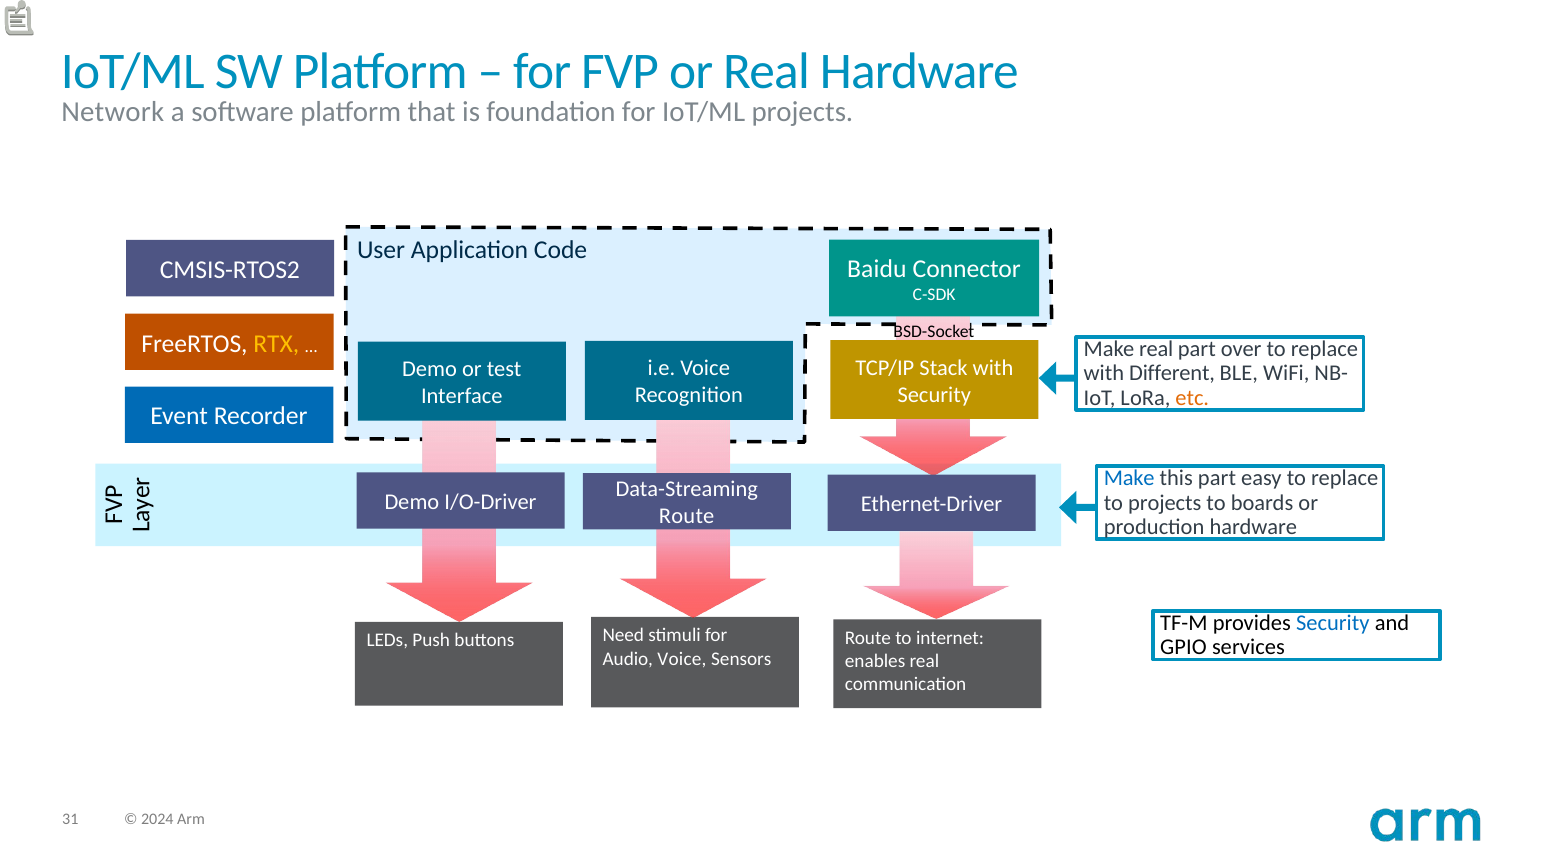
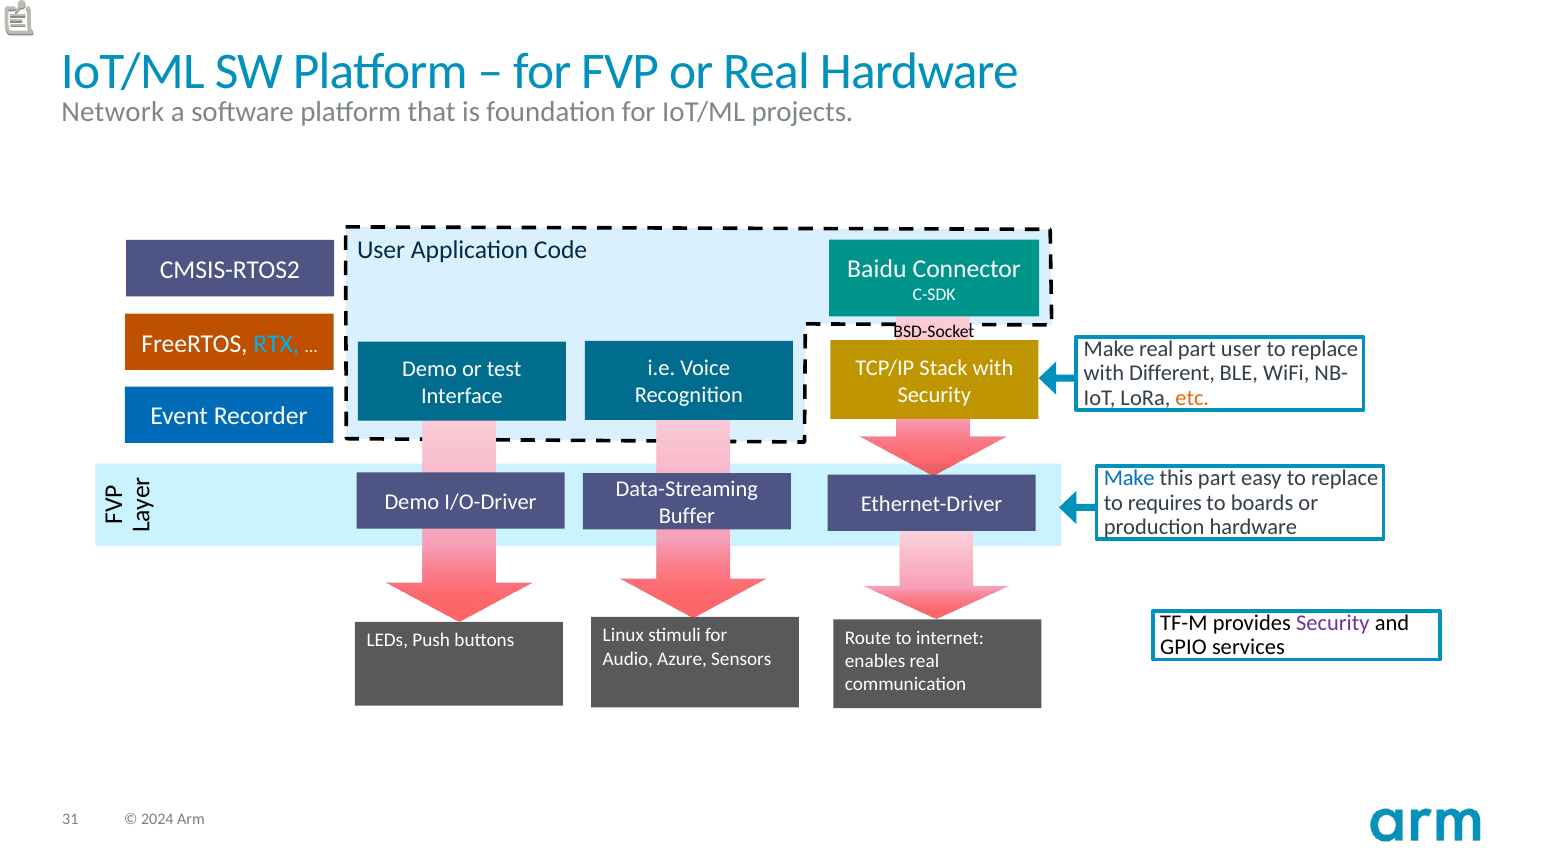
RTX colour: yellow -> light blue
part over: over -> user
to projects: projects -> requires
Route at (687, 516): Route -> Buffer
Security at (1333, 623) colour: blue -> purple
Need: Need -> Linux
Audio Voice: Voice -> Azure
